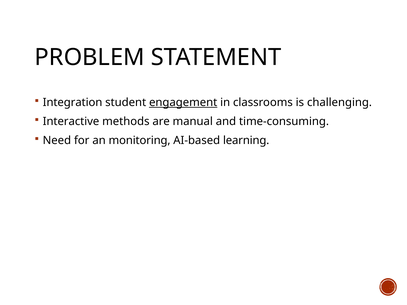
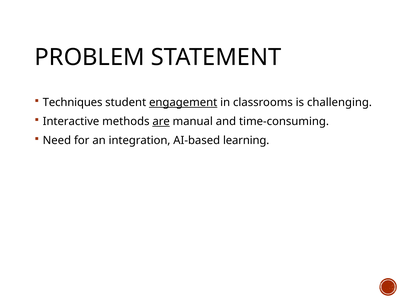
Integration: Integration -> Techniques
are underline: none -> present
monitoring: monitoring -> integration
